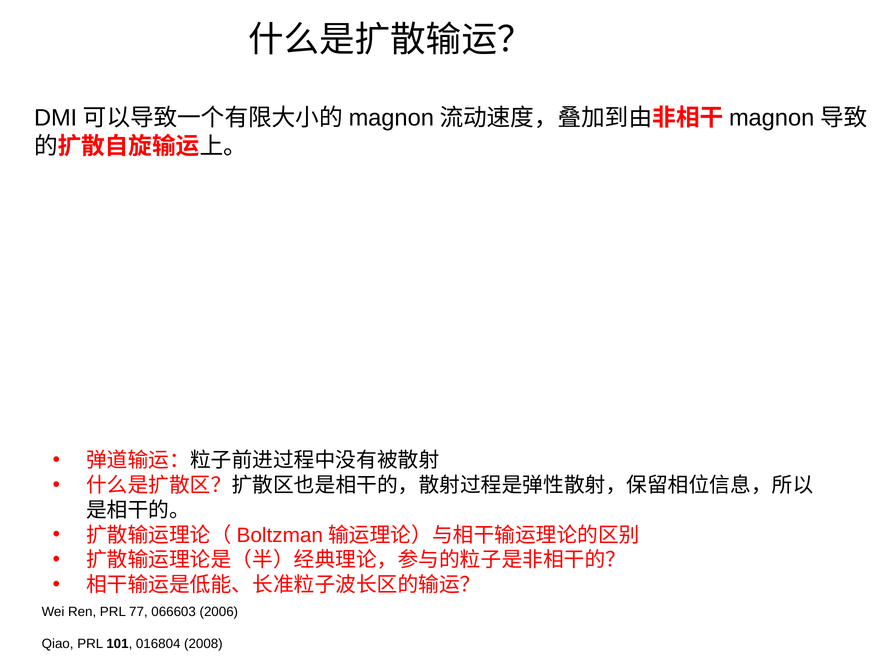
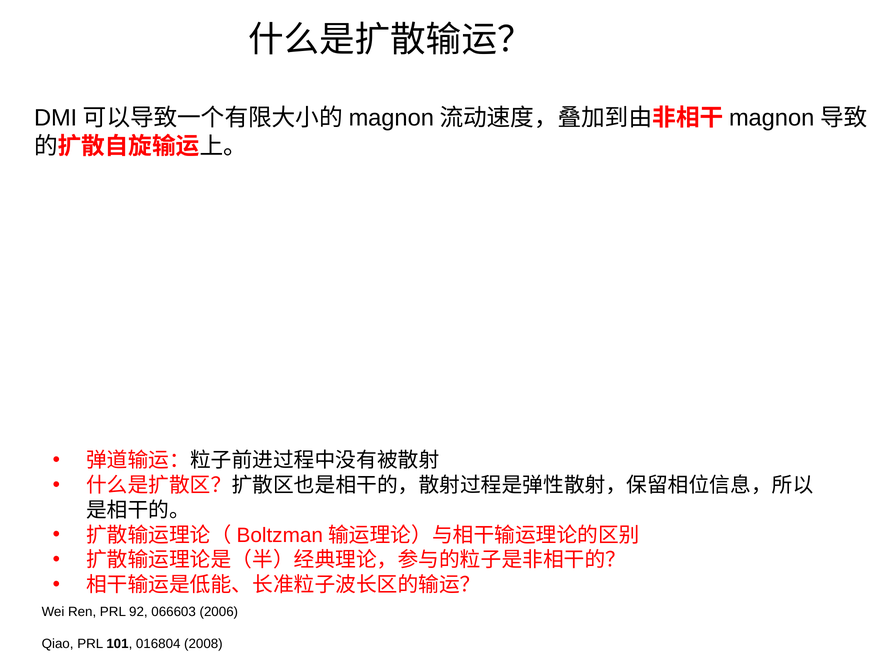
77: 77 -> 92
